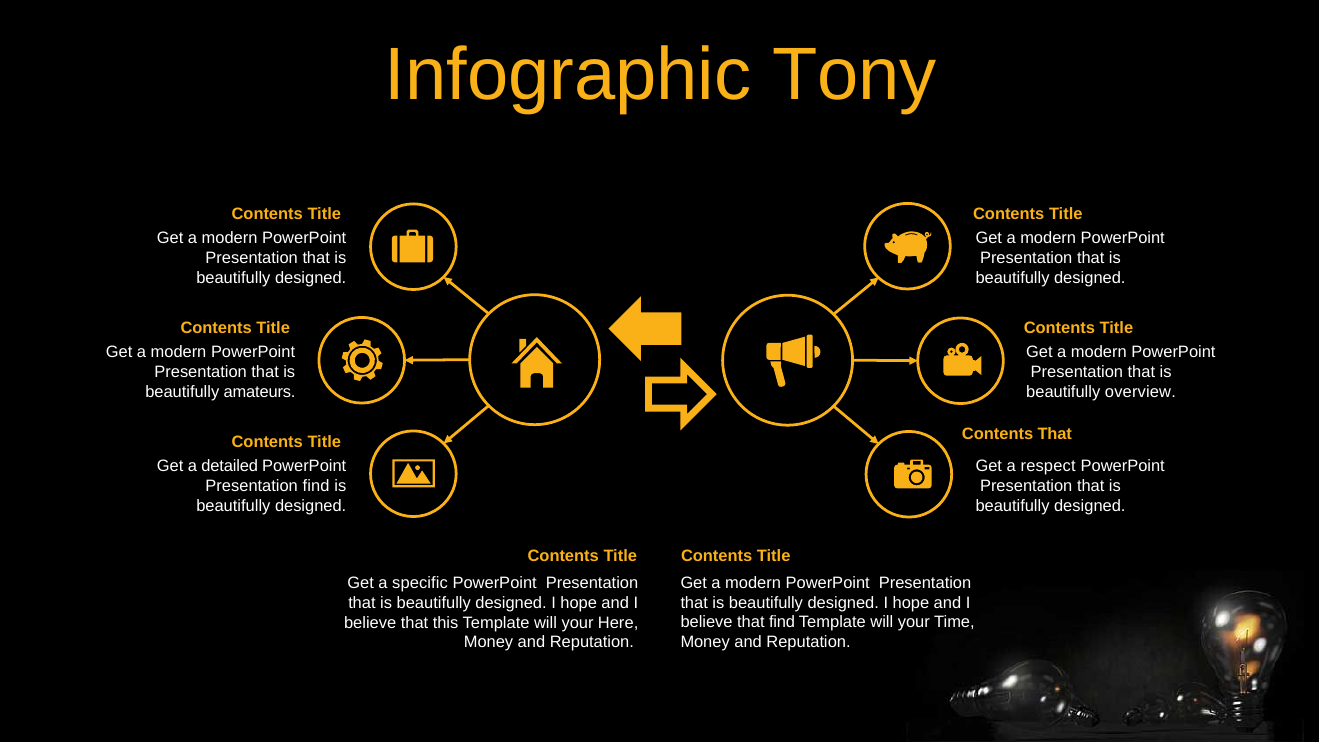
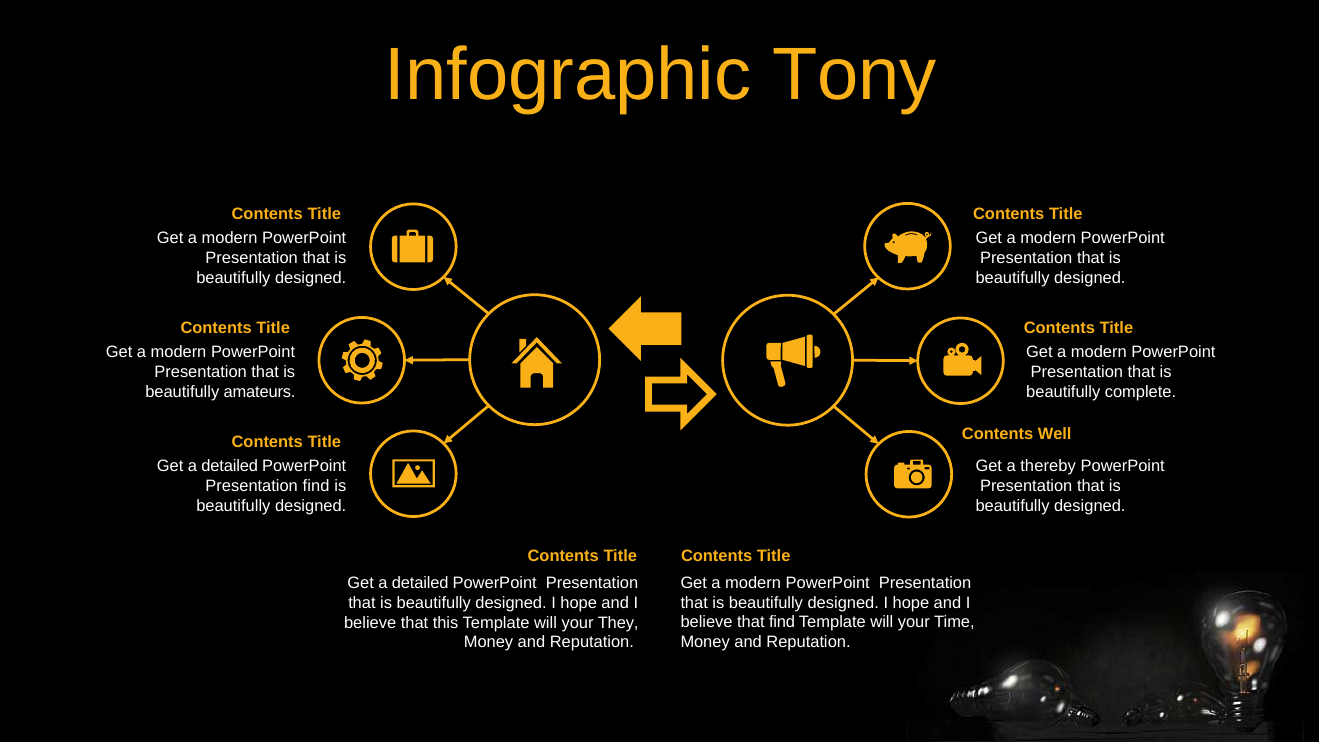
overview: overview -> complete
Contents That: That -> Well
respect: respect -> thereby
specific at (420, 583): specific -> detailed
Here: Here -> They
